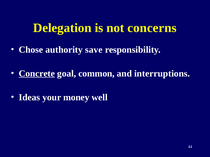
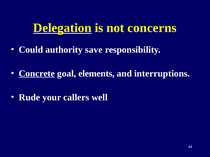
Delegation underline: none -> present
Chose: Chose -> Could
common: common -> elements
Ideas: Ideas -> Rude
money: money -> callers
